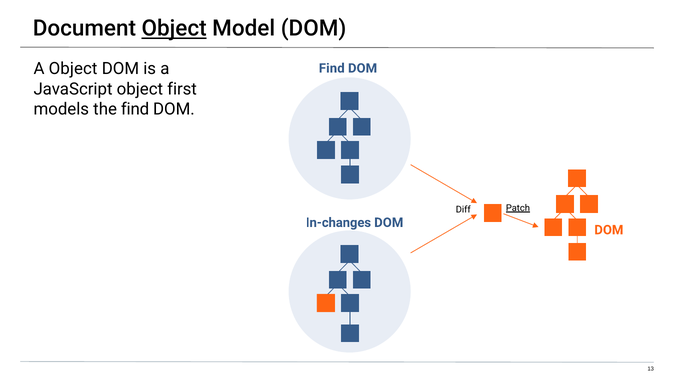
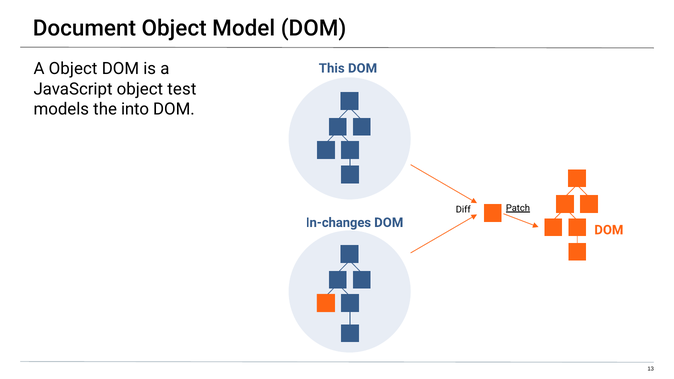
Object at (174, 29) underline: present -> none
Find at (332, 68): Find -> This
first: first -> test
the find: find -> into
